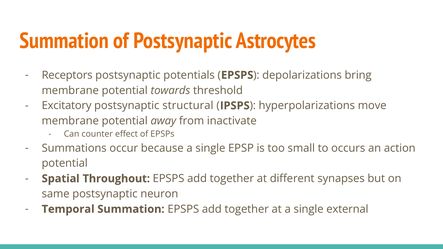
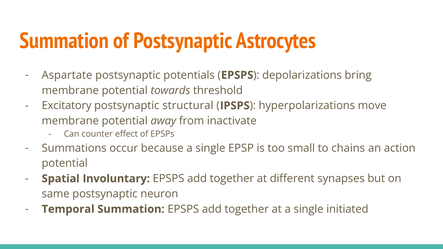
Receptors: Receptors -> Aspartate
occurs: occurs -> chains
Throughout: Throughout -> Involuntary
external: external -> initiated
